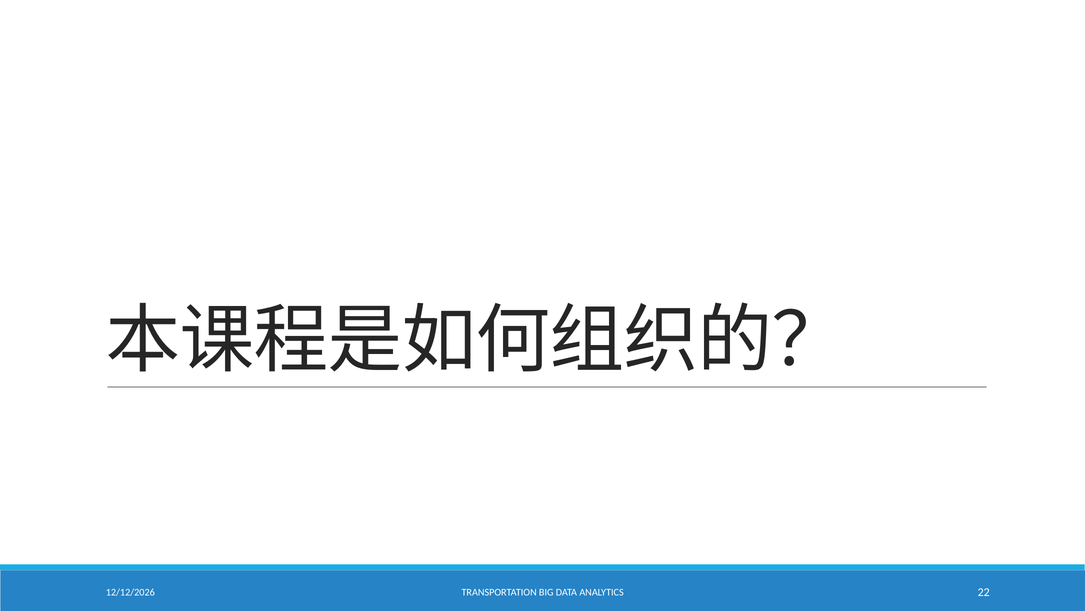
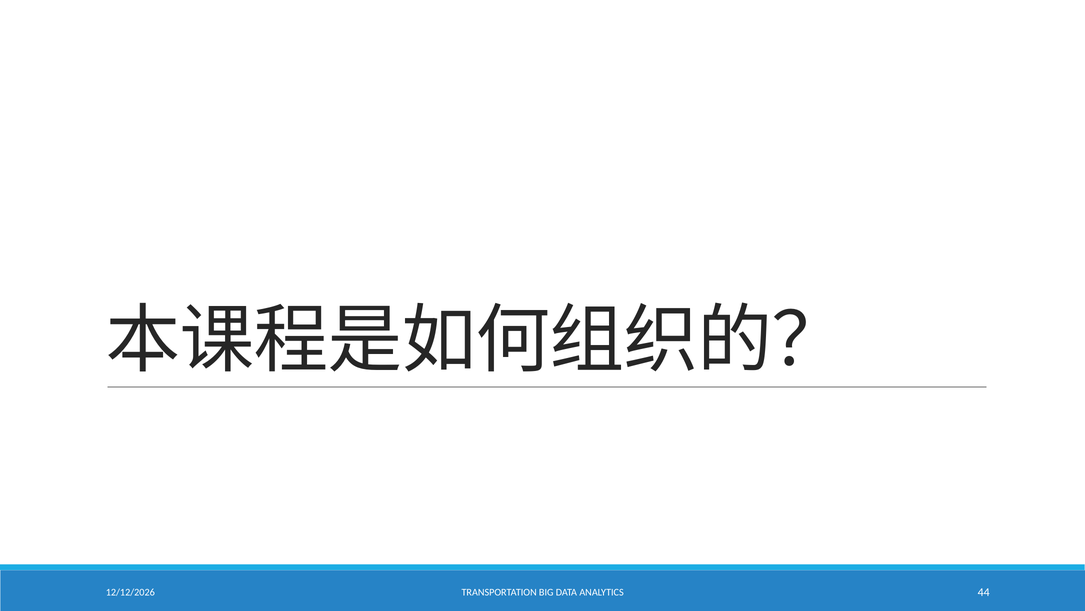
22: 22 -> 44
